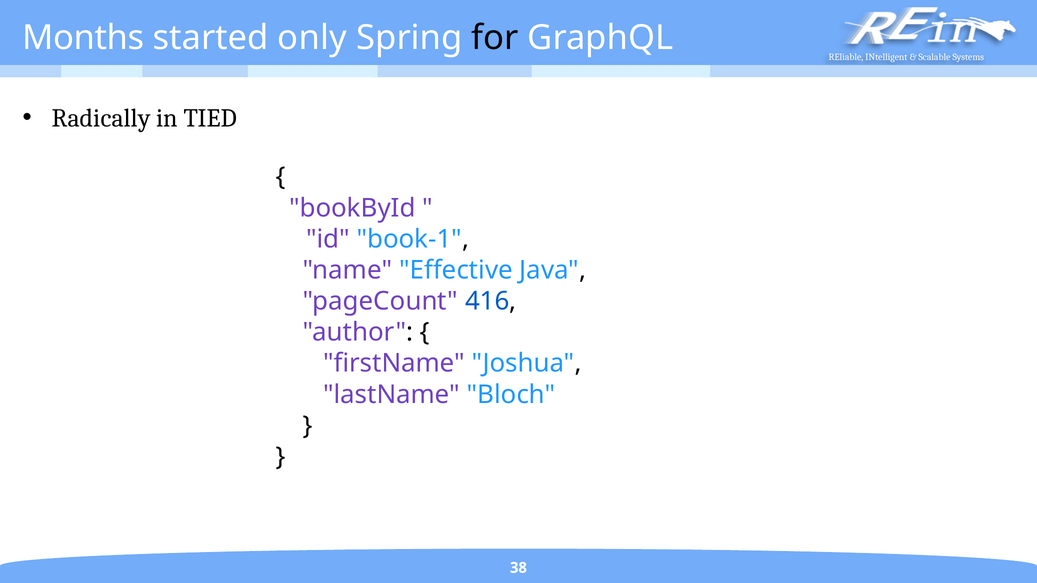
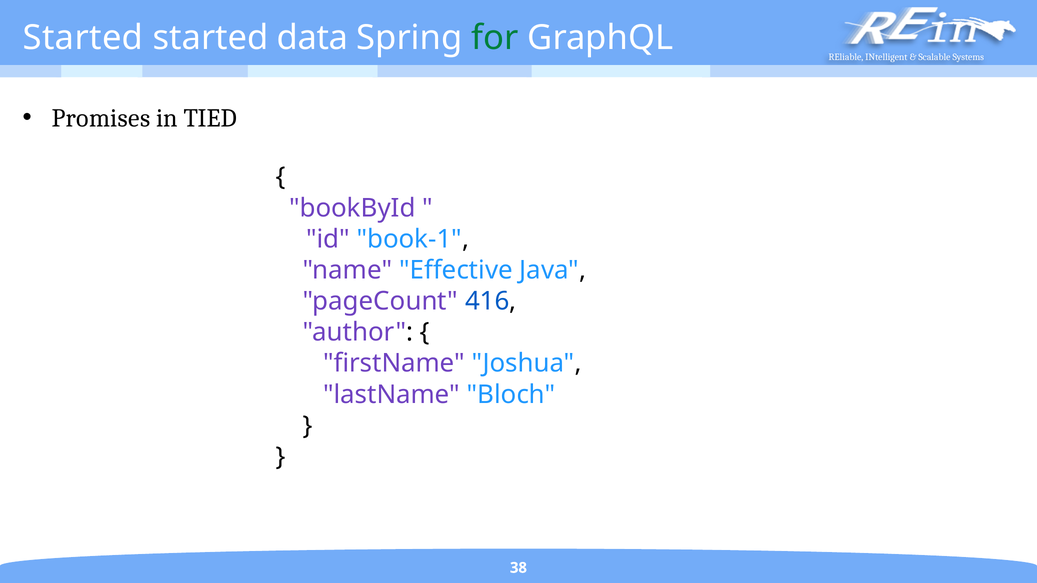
Months at (83, 38): Months -> Started
only: only -> data
for colour: black -> green
Radically: Radically -> Promises
